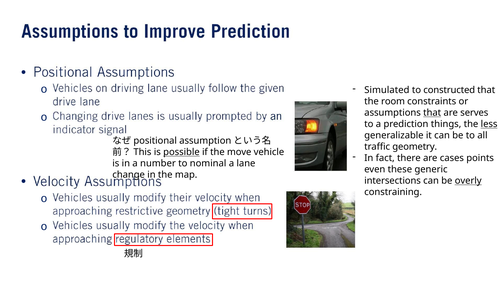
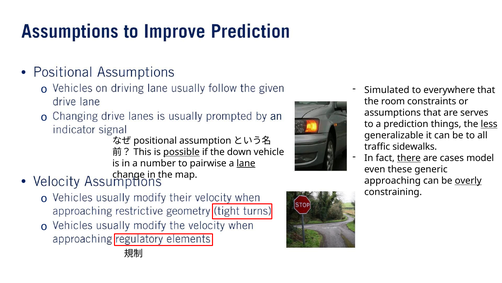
constructed: constructed -> everywhere
that at (432, 113) underline: present -> none
geometry: geometry -> sidewalks
move: move -> down
there underline: none -> present
points: points -> model
nominal: nominal -> pairwise
lane underline: none -> present
intersections: intersections -> approaching
